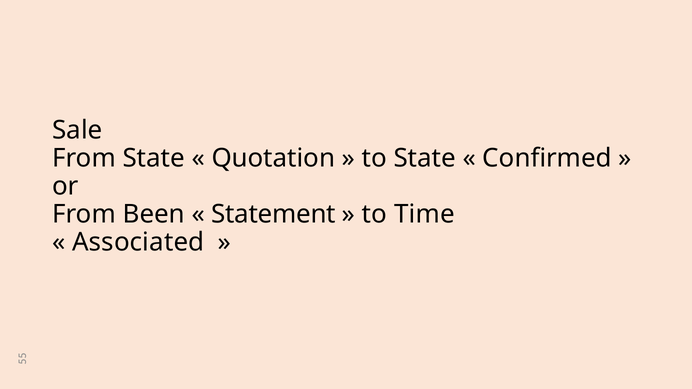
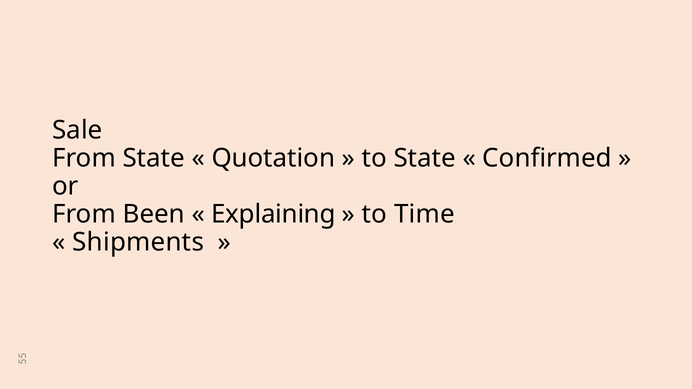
Statement: Statement -> Explaining
Associated: Associated -> Shipments
